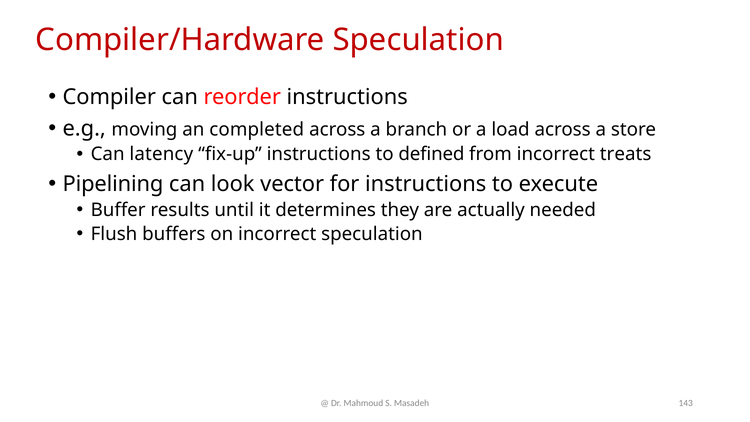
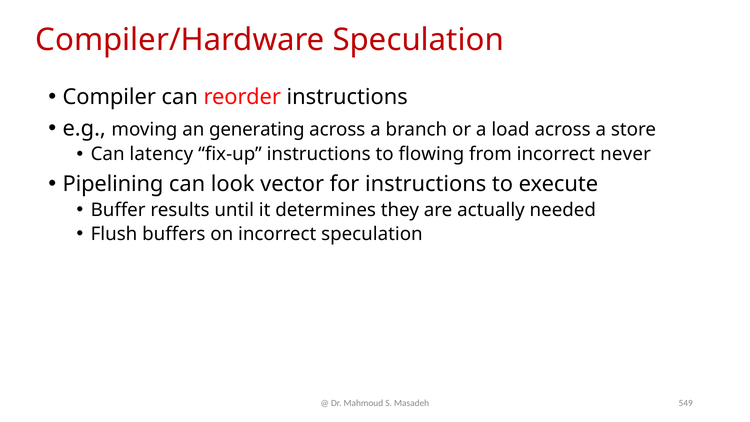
completed: completed -> generating
defined: defined -> flowing
treats: treats -> never
143: 143 -> 549
